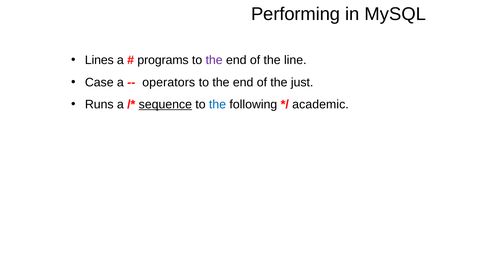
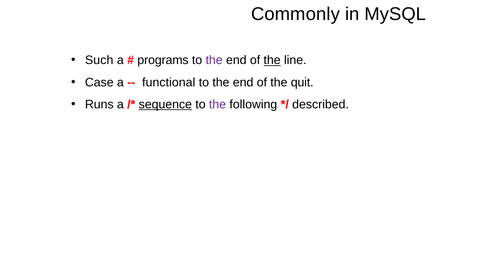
Performing: Performing -> Commonly
Lines: Lines -> Such
the at (272, 60) underline: none -> present
operators: operators -> functional
just: just -> quit
the at (218, 105) colour: blue -> purple
academic: academic -> described
